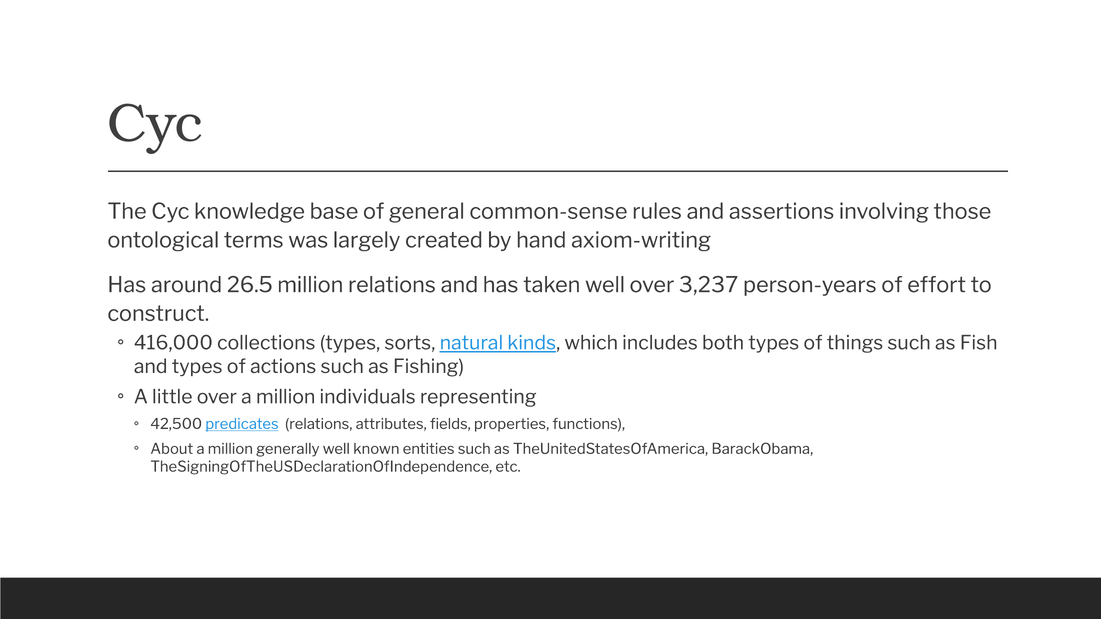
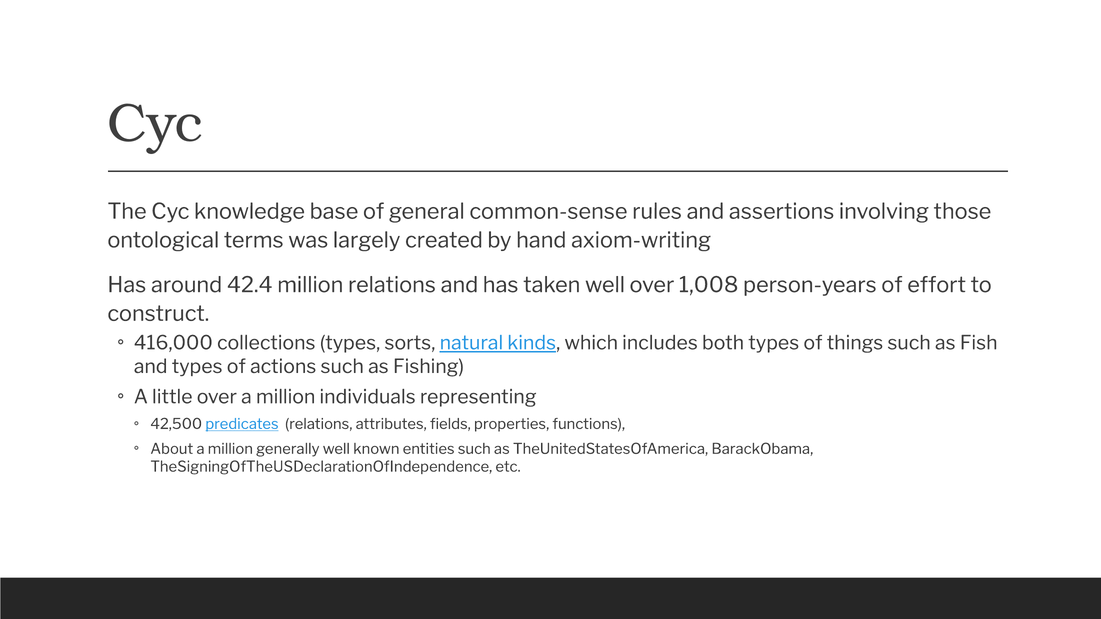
26.5: 26.5 -> 42.4
3,237: 3,237 -> 1,008
